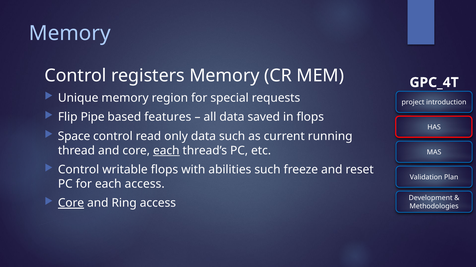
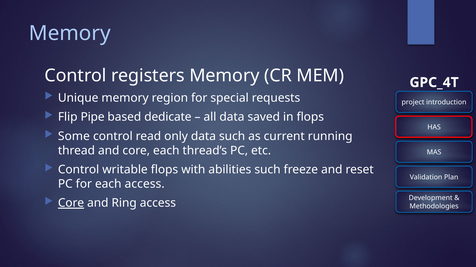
features: features -> dedicate
Space: Space -> Some
each at (166, 151) underline: present -> none
